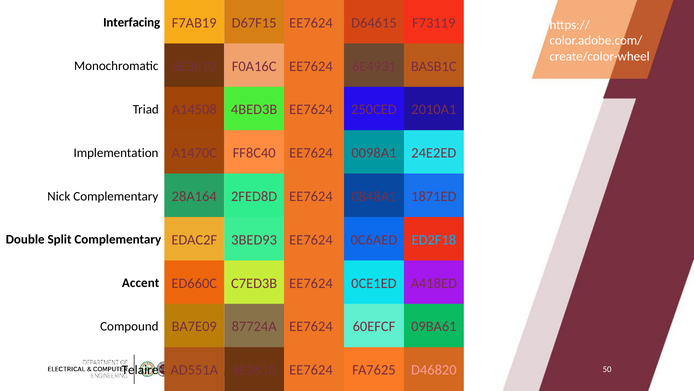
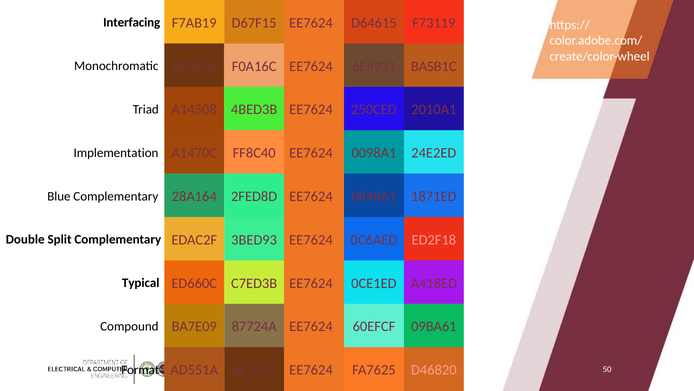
Nick: Nick -> Blue
ED2F18 colour: light blue -> pink
Accent: Accent -> Typical
Telaire: Telaire -> Format
